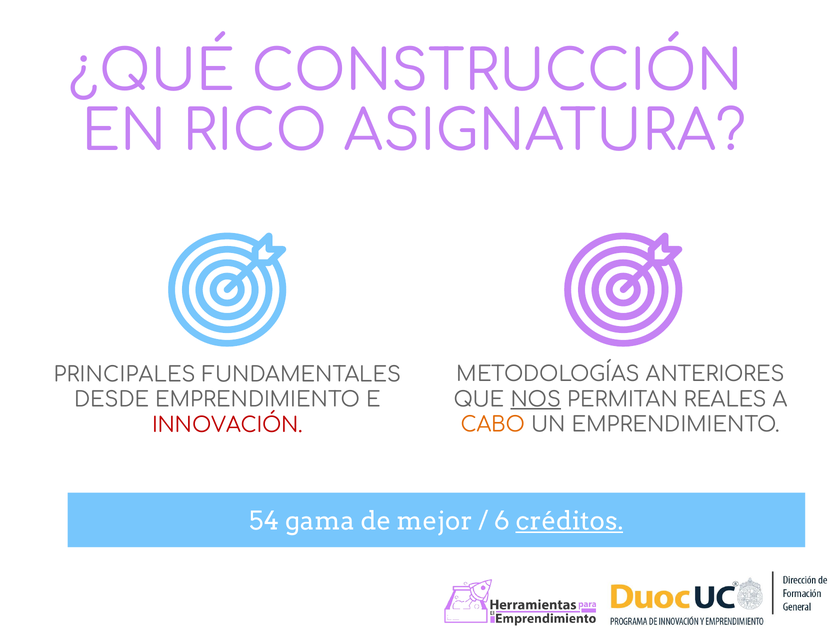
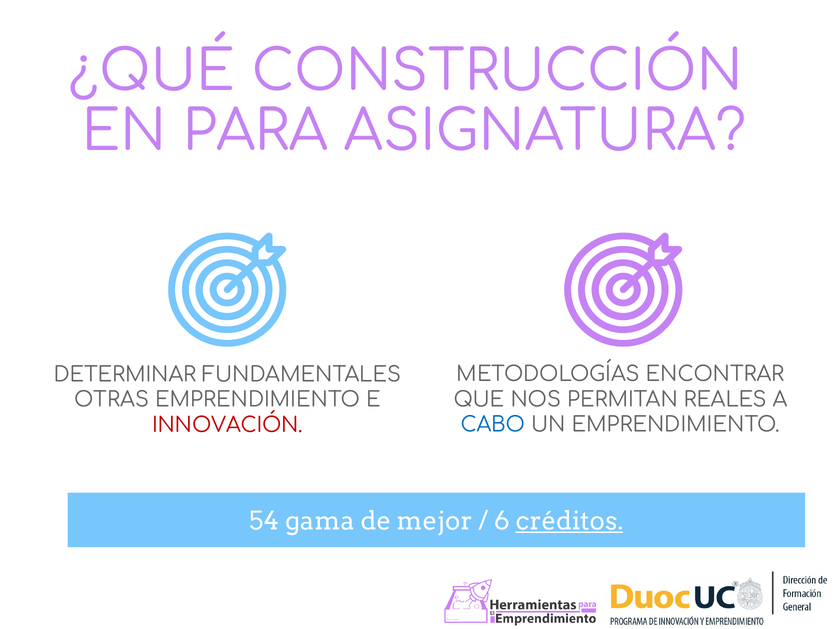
RICO: RICO -> PARA
ANTERIORES: ANTERIORES -> ENCONTRAR
PRINCIPALES: PRINCIPALES -> DETERMINAR
NOS underline: present -> none
DESDE: DESDE -> OTRAS
CABO colour: orange -> blue
